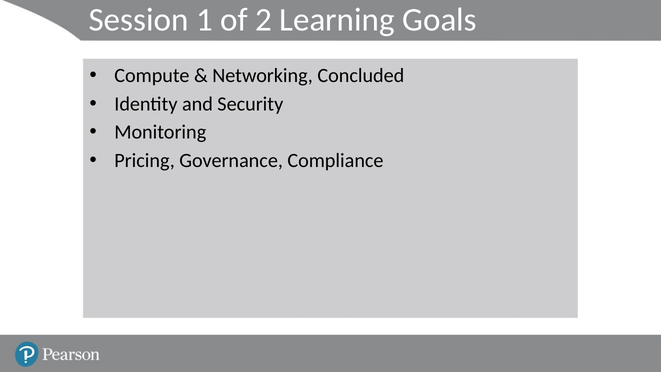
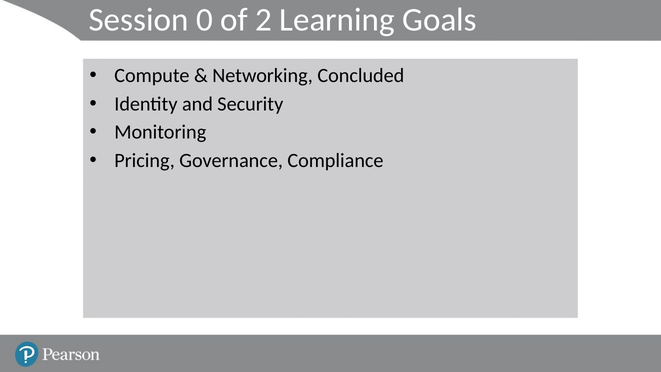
1: 1 -> 0
